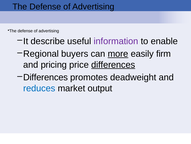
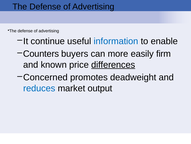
describe: describe -> continue
information colour: purple -> blue
Regional: Regional -> Counters
more underline: present -> none
pricing: pricing -> known
Differences at (46, 77): Differences -> Concerned
